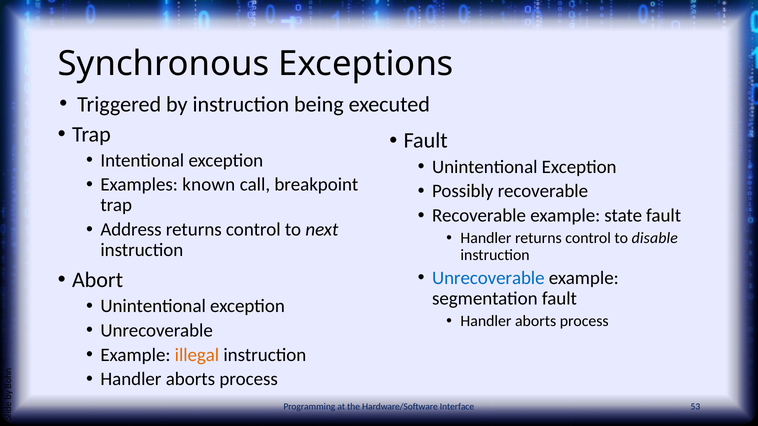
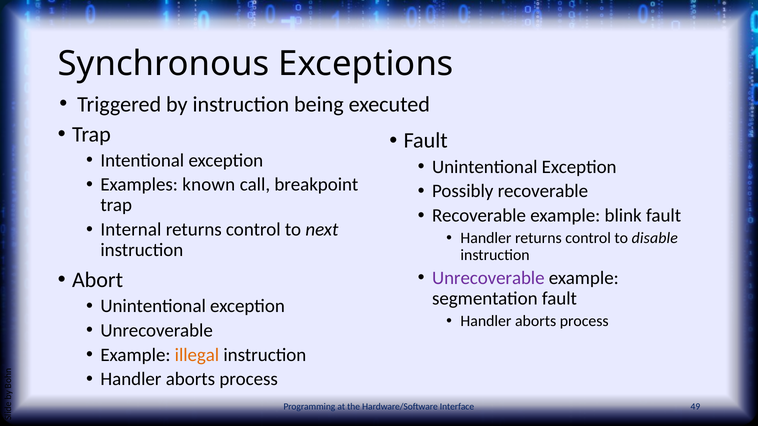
state: state -> blink
Address: Address -> Internal
Unrecoverable at (488, 278) colour: blue -> purple
53: 53 -> 49
